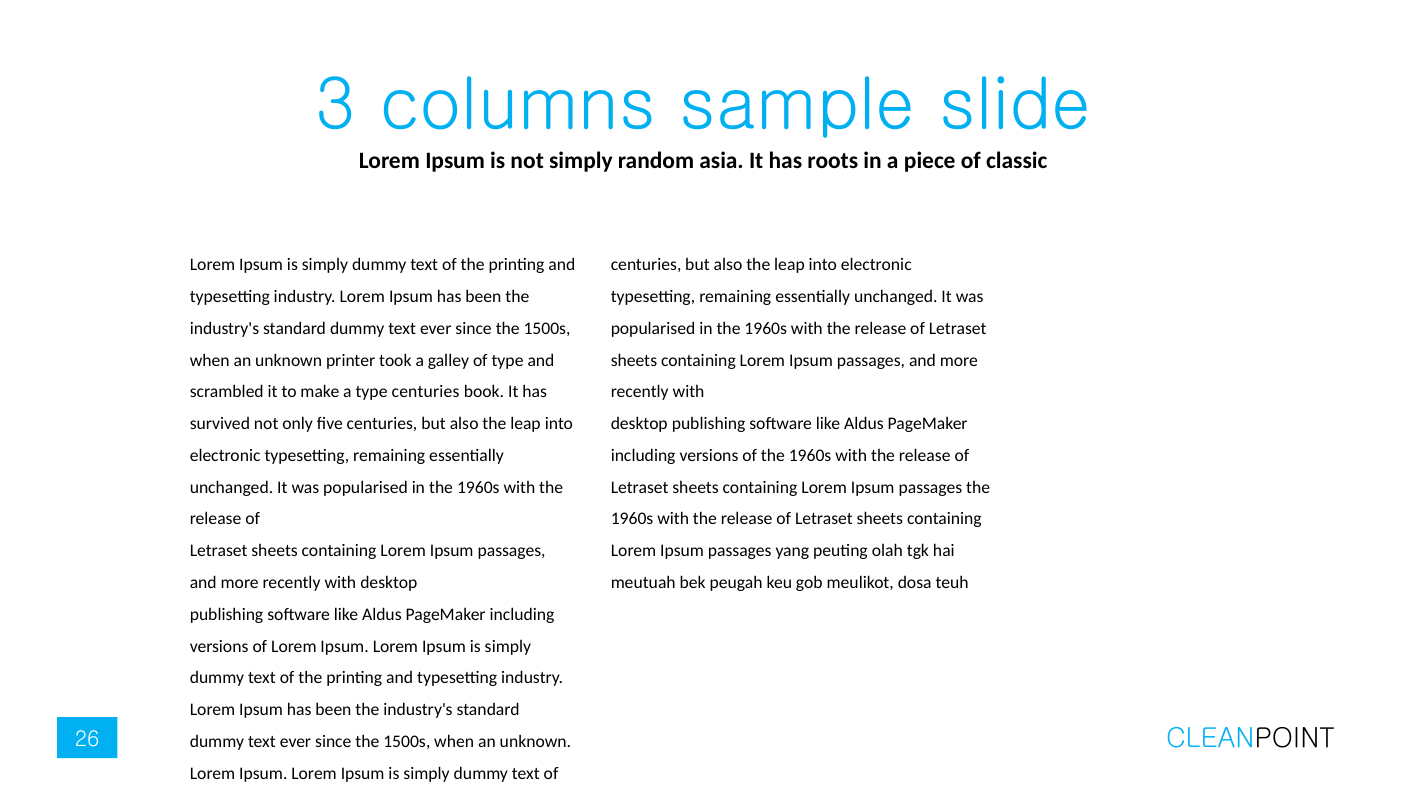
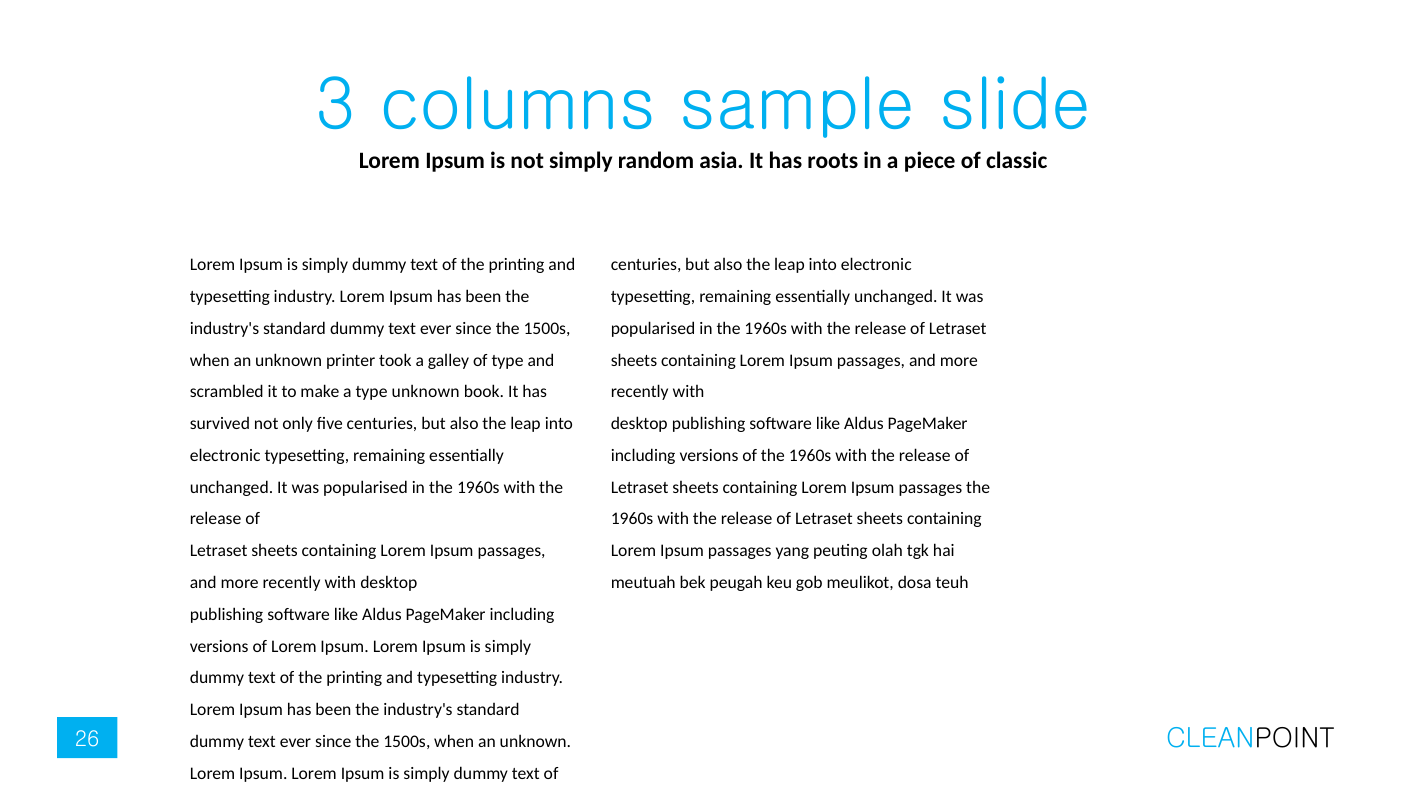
type centuries: centuries -> unknown
